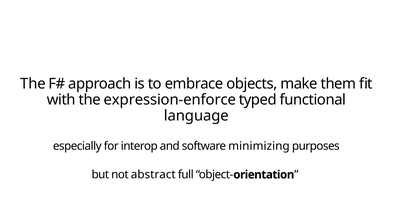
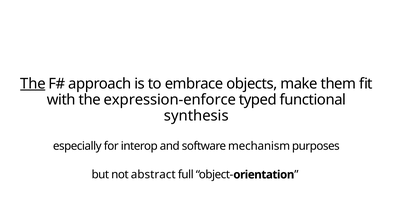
The at (33, 84) underline: none -> present
language: language -> synthesis
minimizing: minimizing -> mechanism
